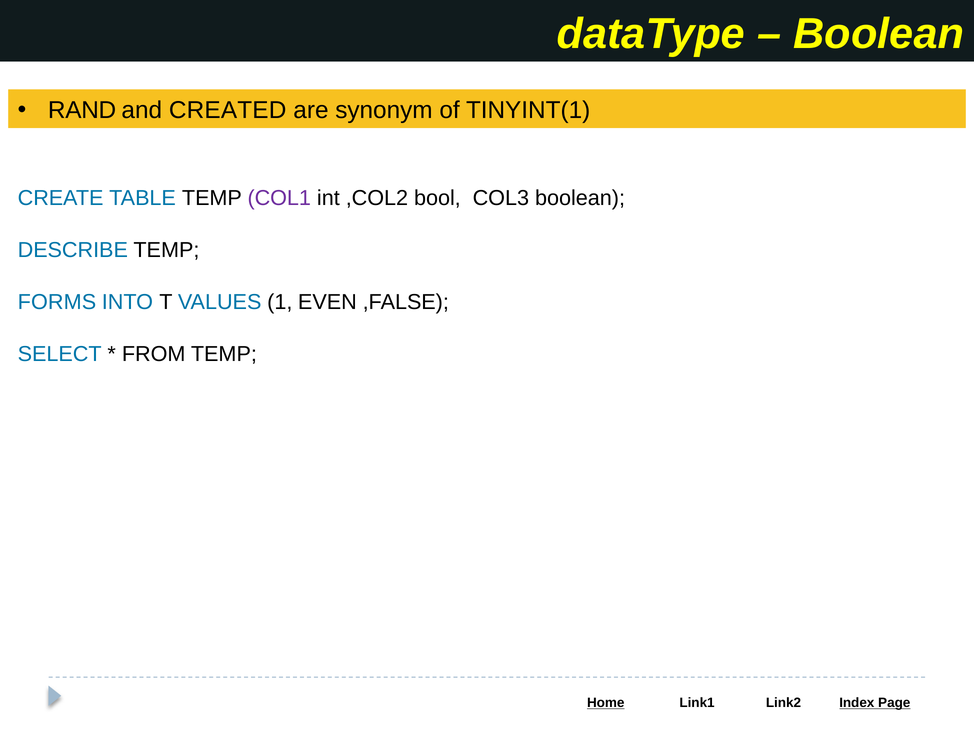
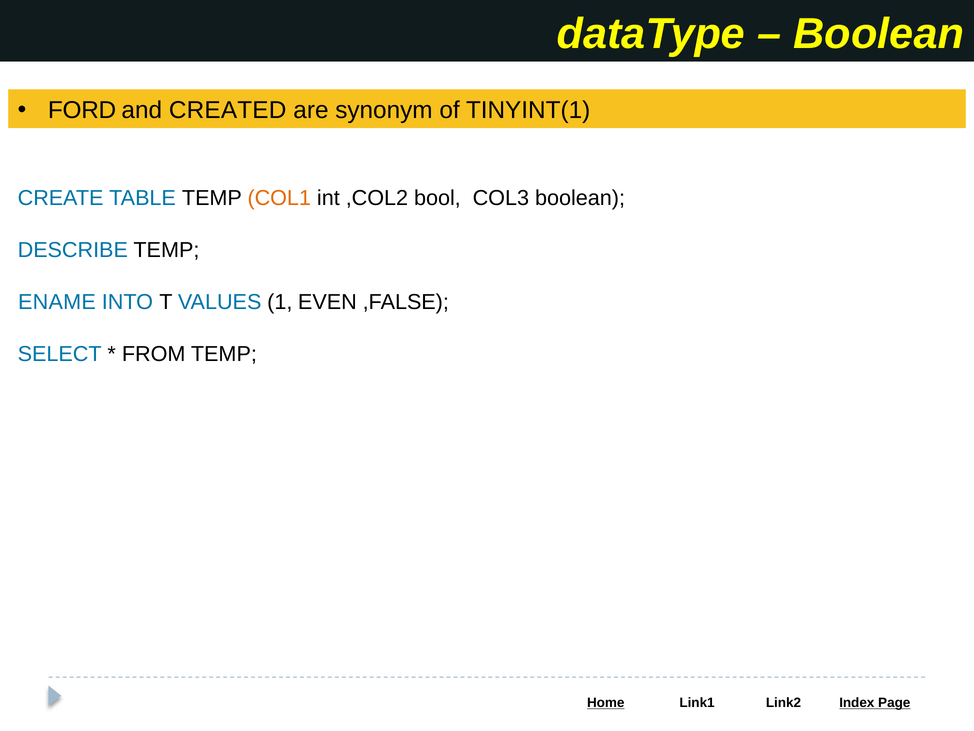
RAND: RAND -> FORD
COL1 colour: purple -> orange
FORMS: FORMS -> ENAME
